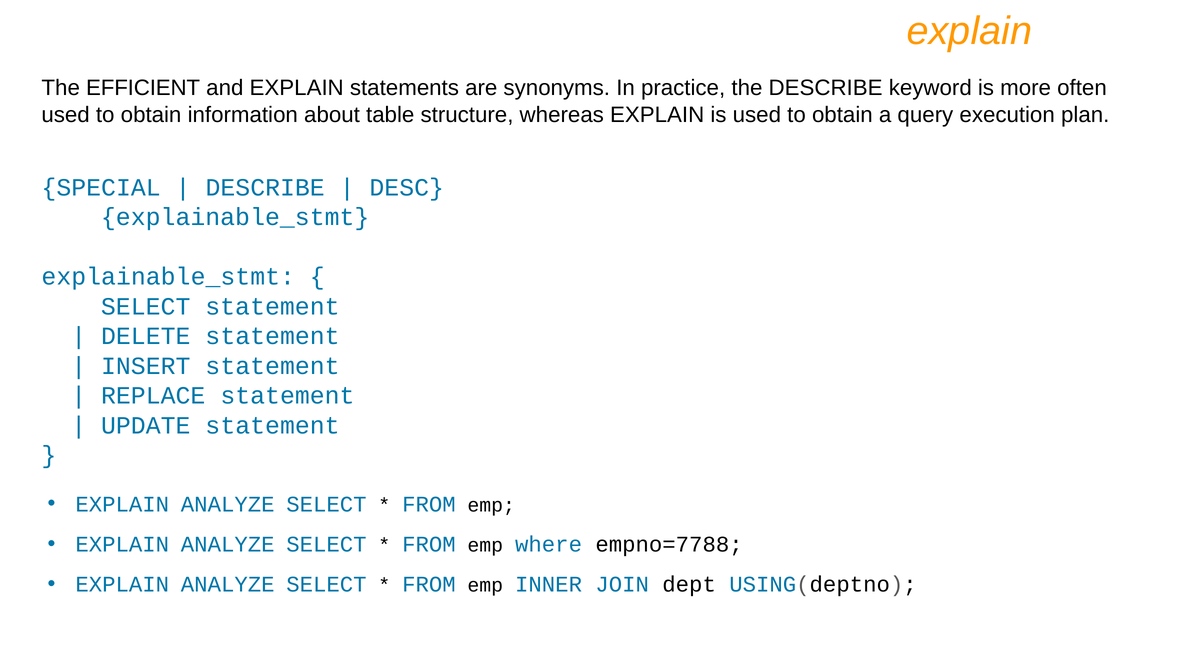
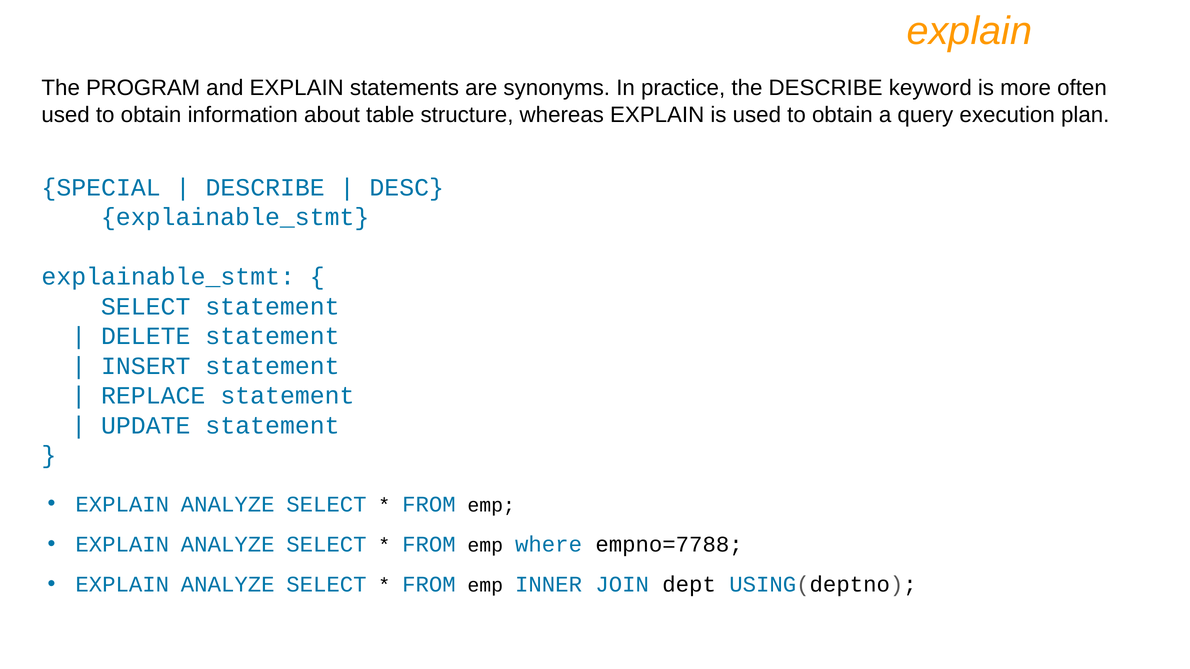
EFFICIENT: EFFICIENT -> PROGRAM
